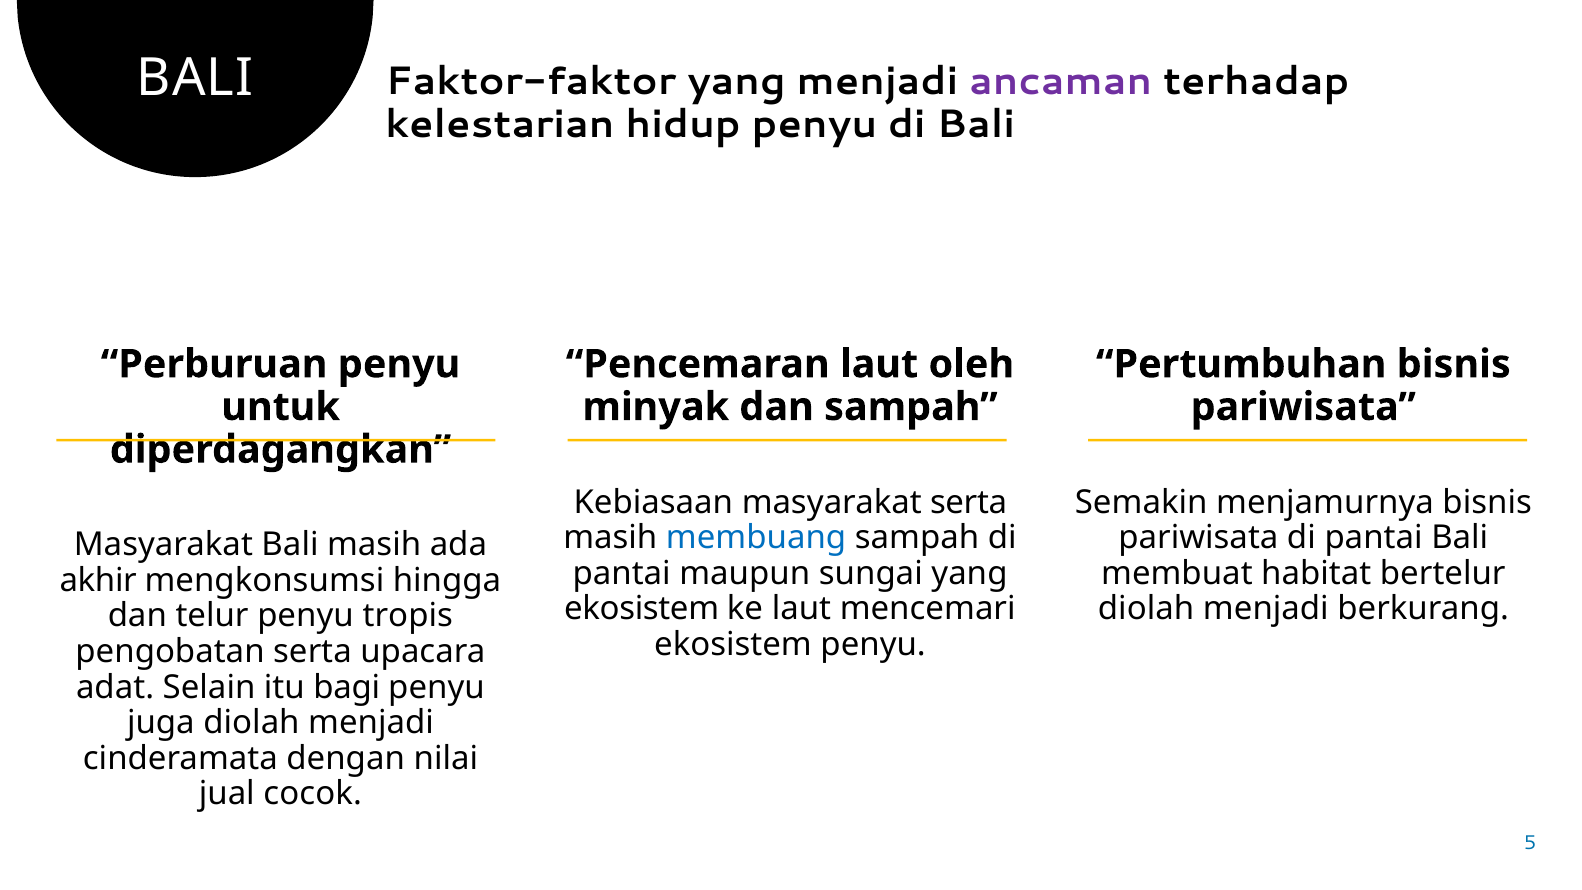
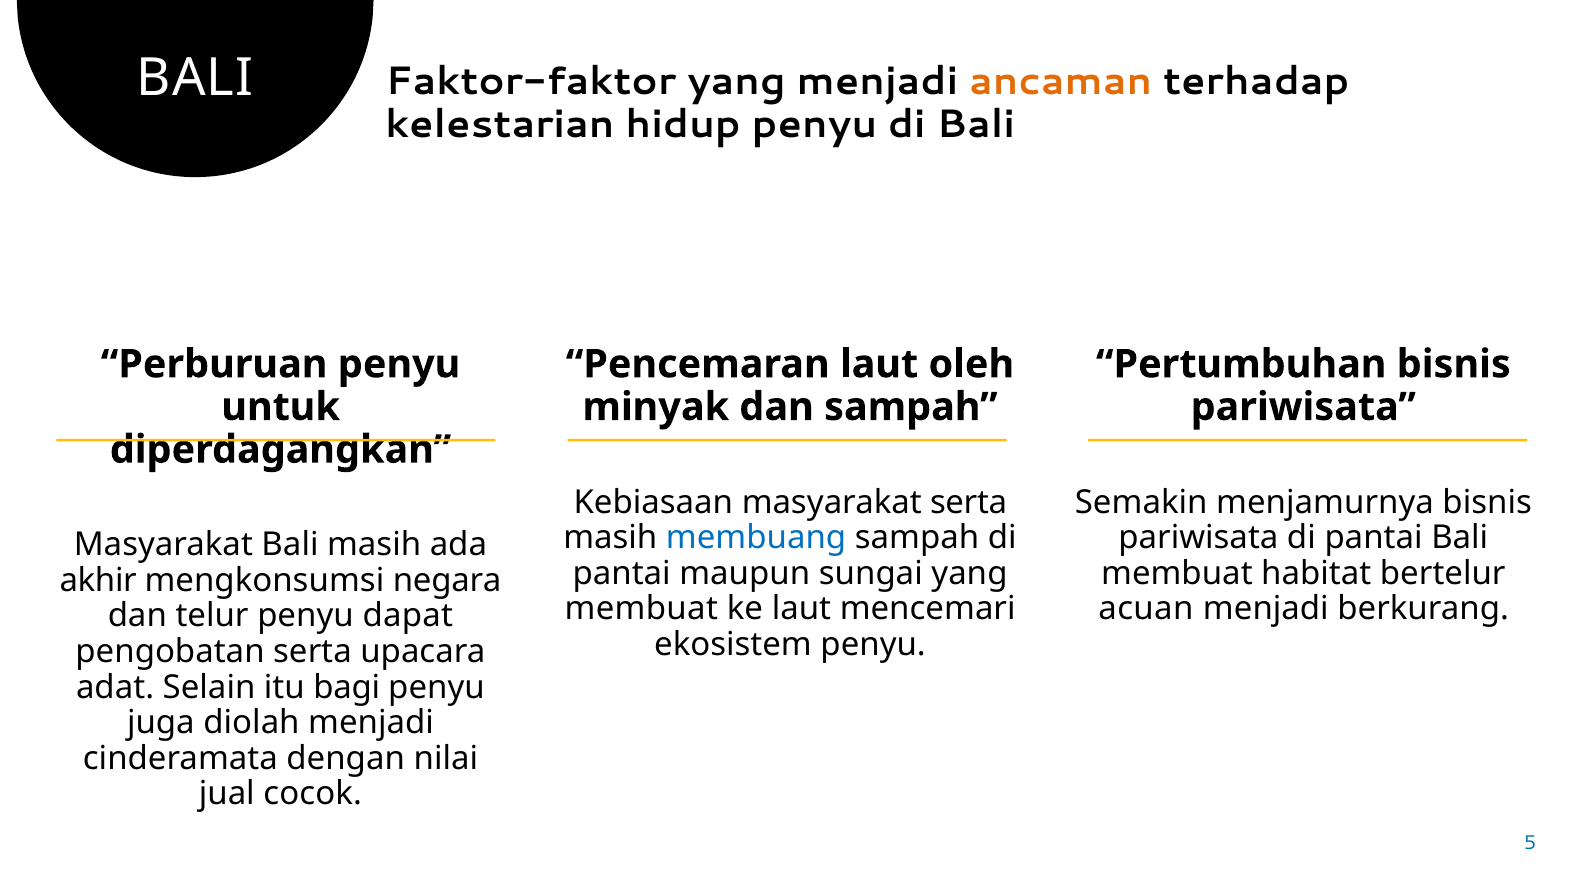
ancaman colour: purple -> orange
hingga: hingga -> negara
ekosistem at (642, 609): ekosistem -> membuat
diolah at (1146, 609): diolah -> acuan
tropis: tropis -> dapat
